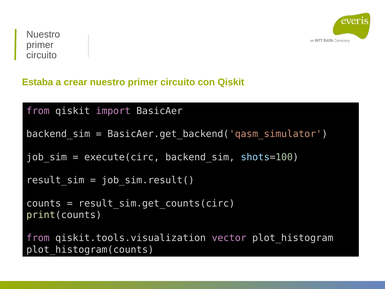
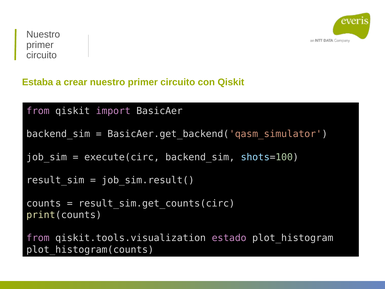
vector: vector -> estado
